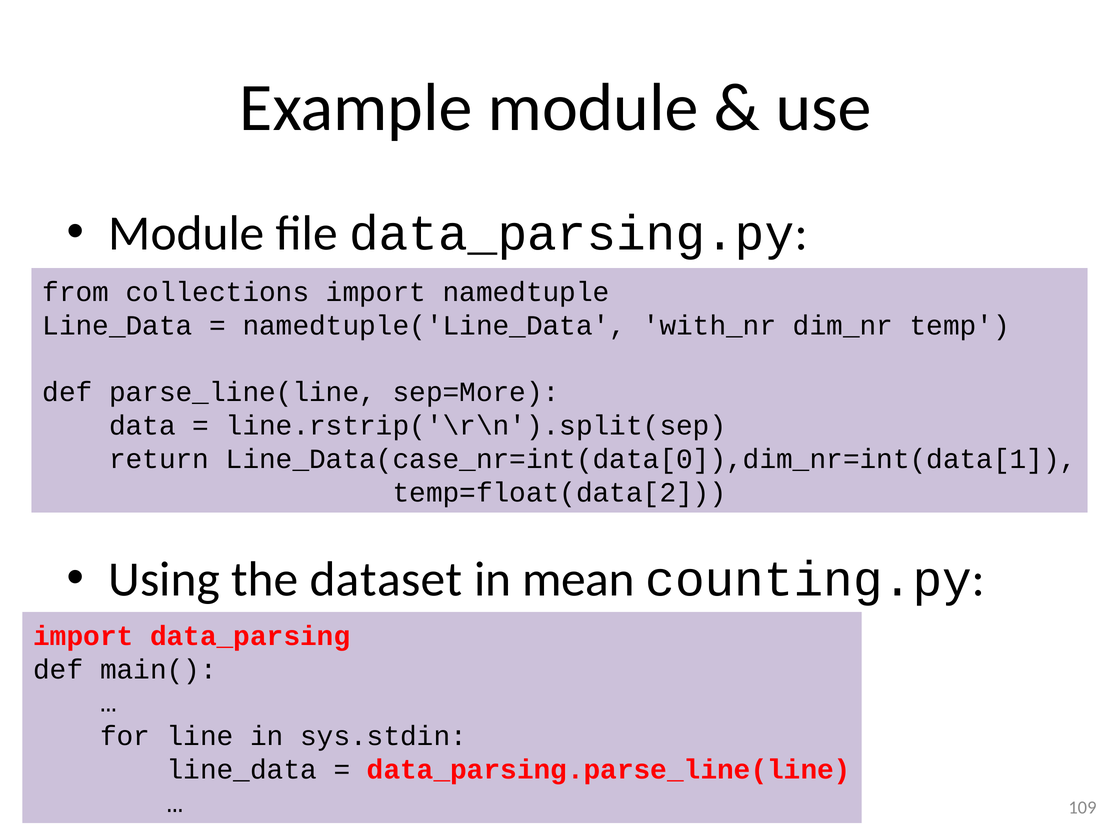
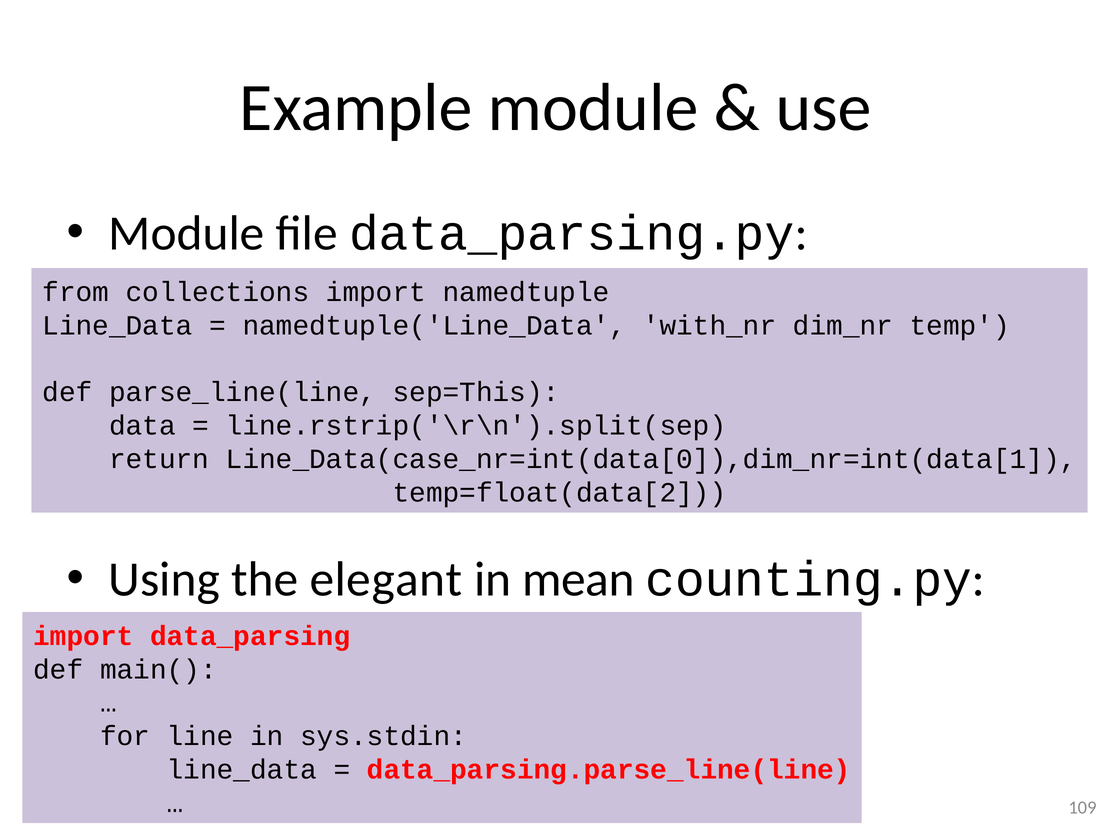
sep=More: sep=More -> sep=This
dataset: dataset -> elegant
